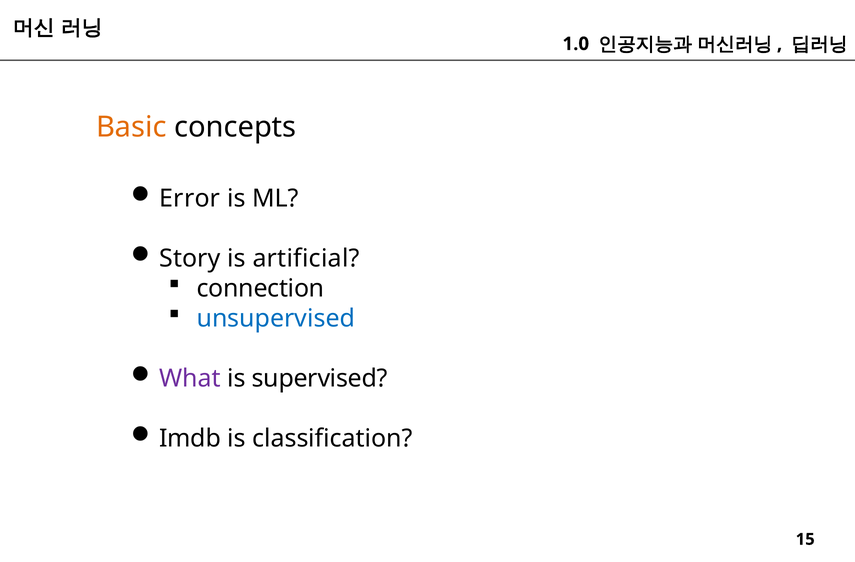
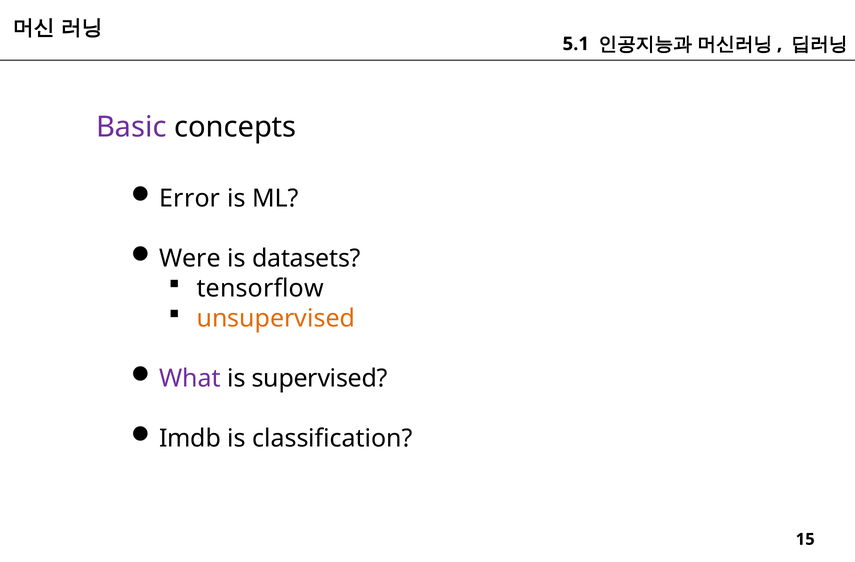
1.0: 1.0 -> 5.1
Basic colour: orange -> purple
Story: Story -> Were
artificial: artificial -> datasets
connection: connection -> tensorflow
unsupervised colour: blue -> orange
